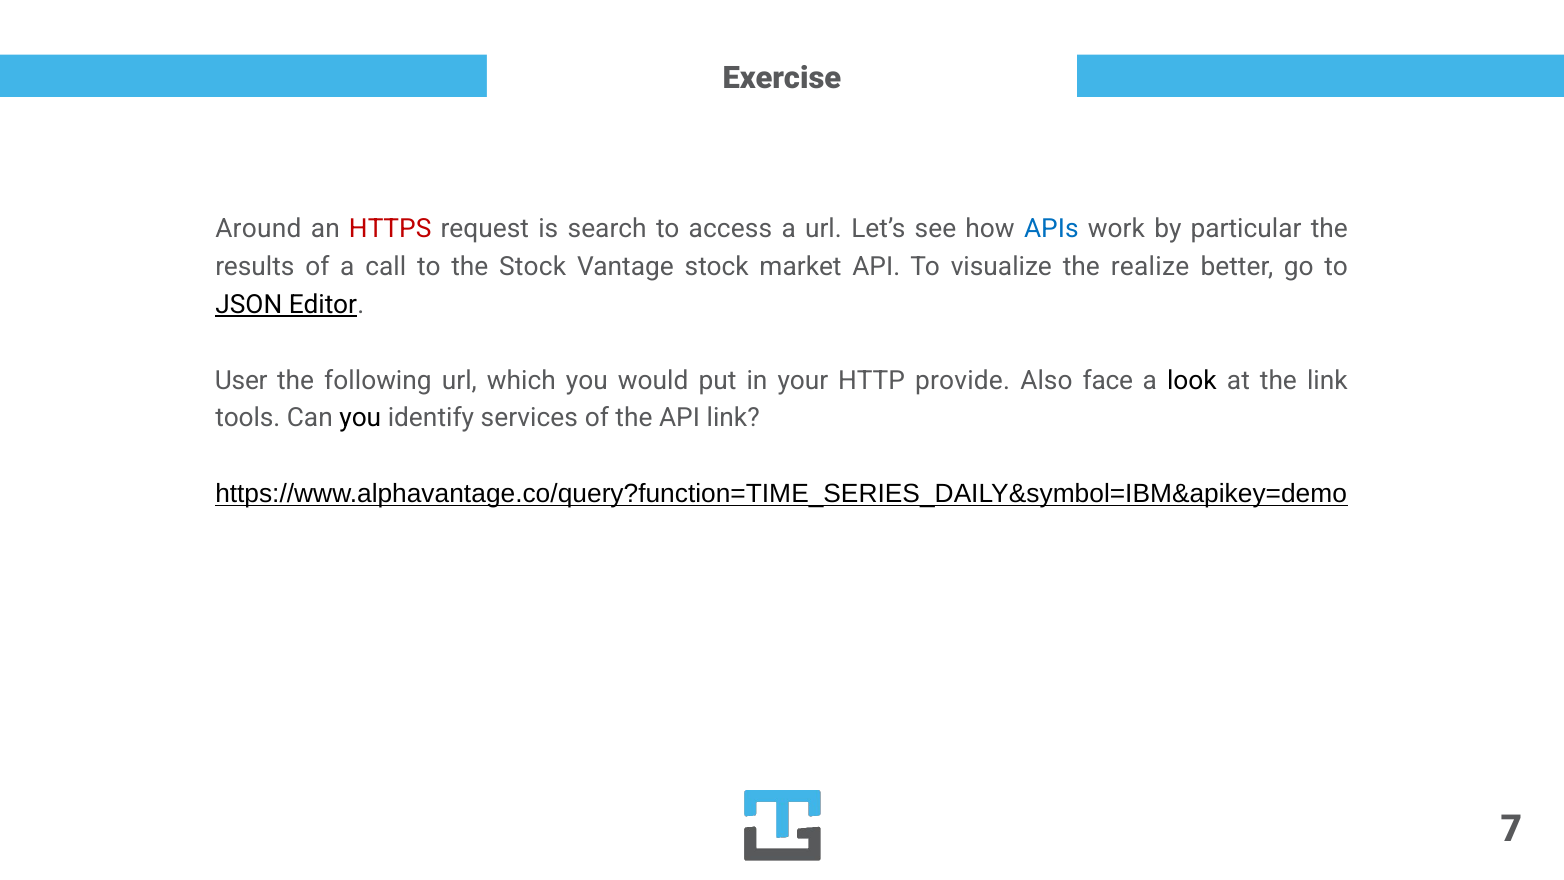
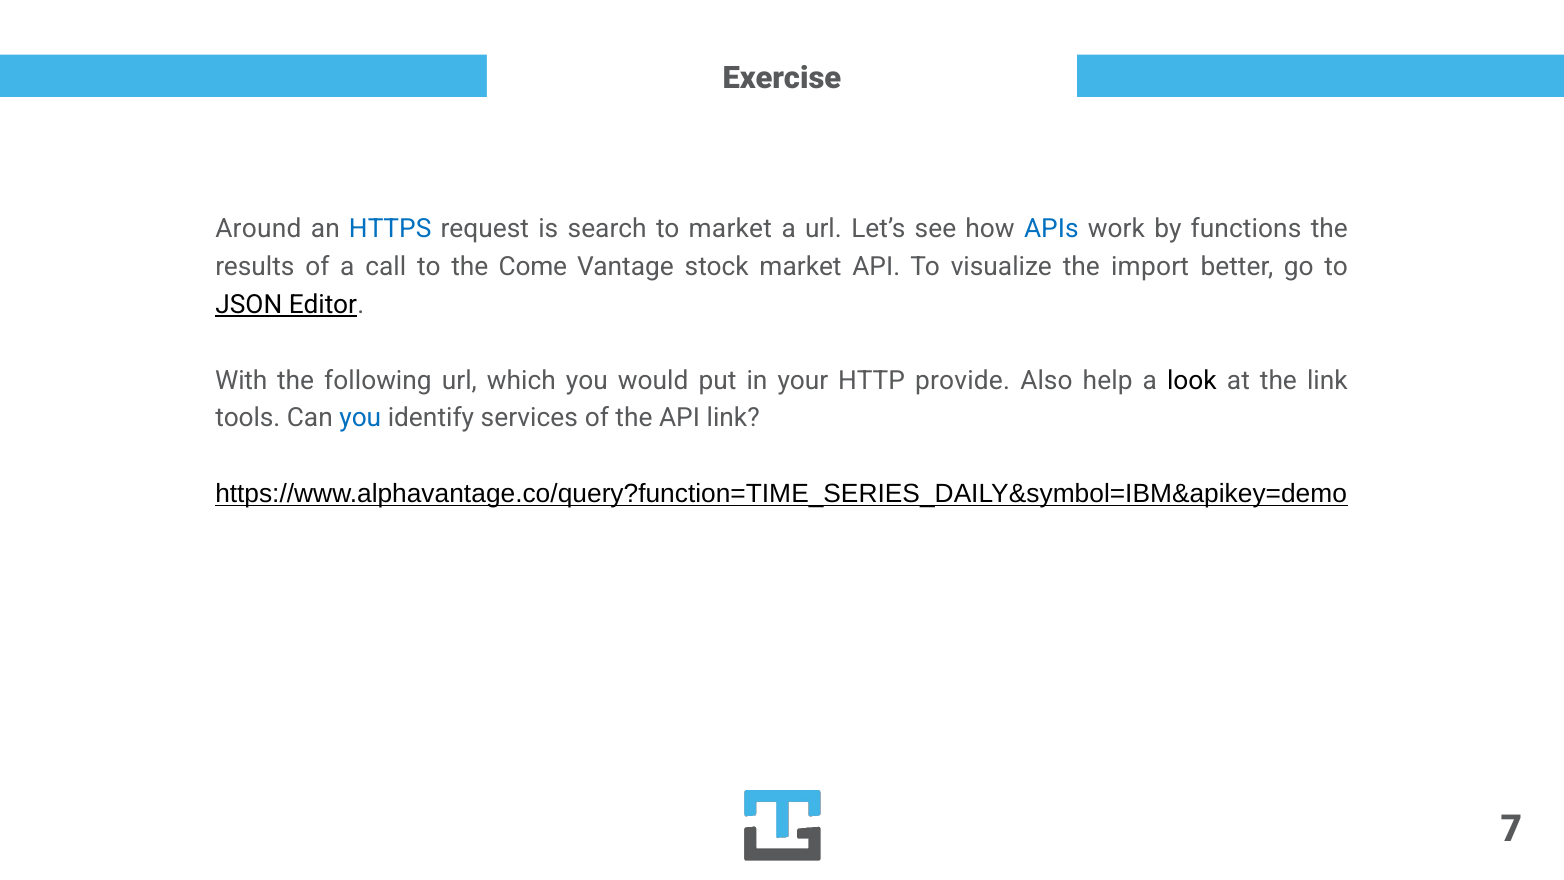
HTTPS colour: red -> blue
to access: access -> market
particular: particular -> functions
the Stock: Stock -> Come
realize: realize -> import
User: User -> With
face: face -> help
you at (360, 418) colour: black -> blue
